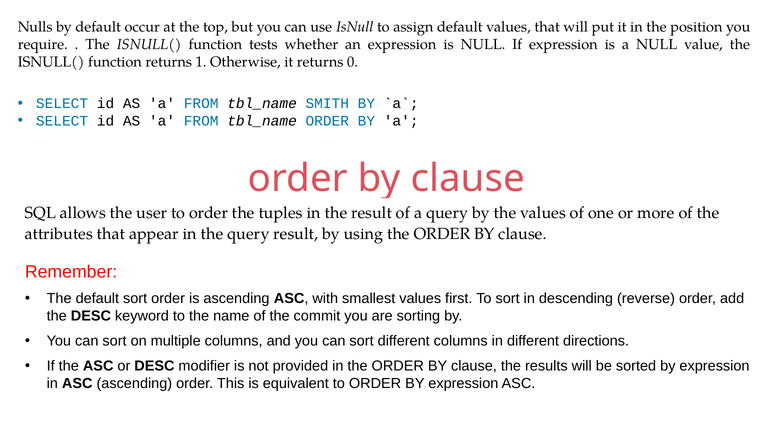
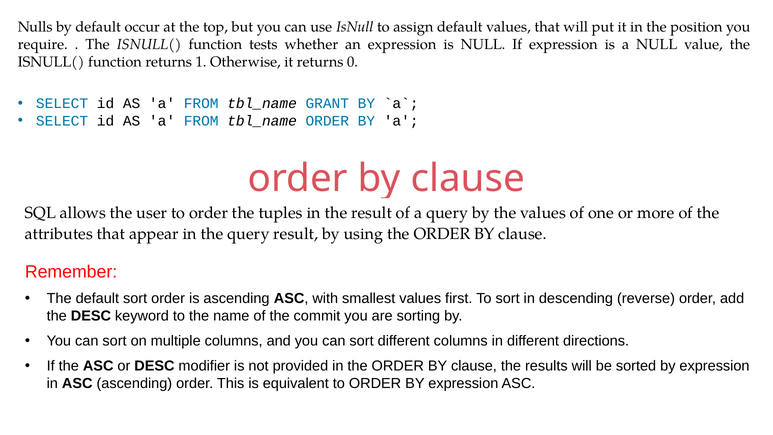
SMITH: SMITH -> GRANT
